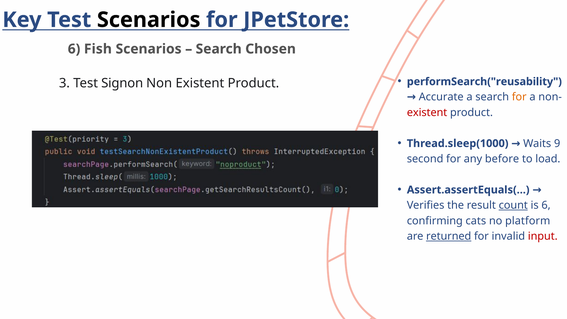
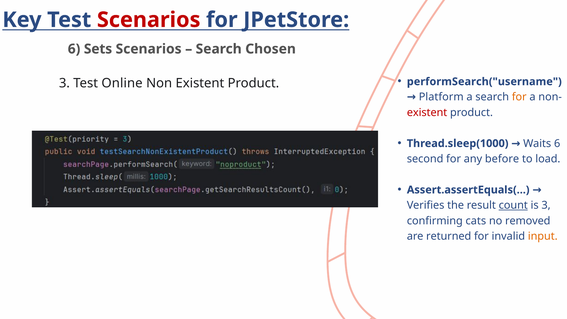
Scenarios at (149, 20) colour: black -> red
Fish: Fish -> Sets
performSearch("reusability: performSearch("reusability -> performSearch("username
Signon: Signon -> Online
Accurate: Accurate -> Platform
Waits 9: 9 -> 6
is 6: 6 -> 3
platform: platform -> removed
returned underline: present -> none
input colour: red -> orange
